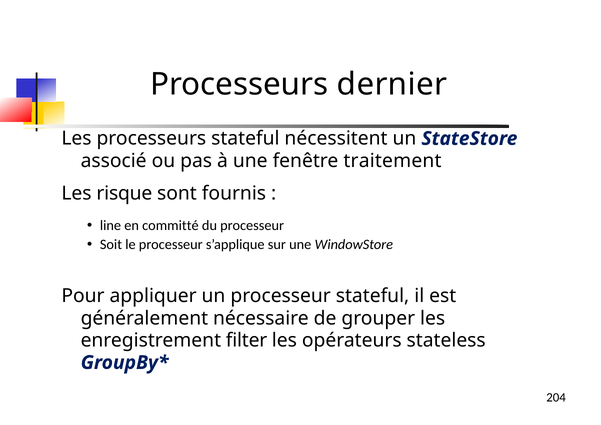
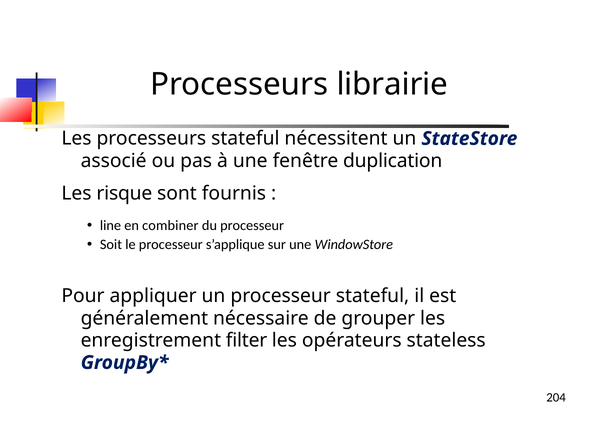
dernier: dernier -> librairie
traitement: traitement -> duplication
committé: committé -> combiner
